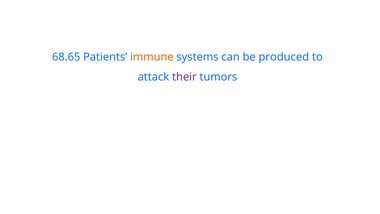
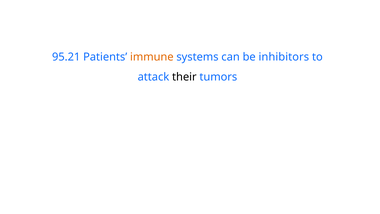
68.65: 68.65 -> 95.21
produced: produced -> inhibitors
their colour: purple -> black
